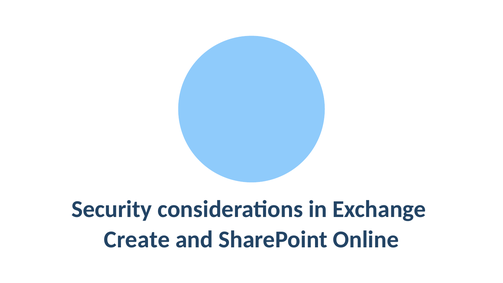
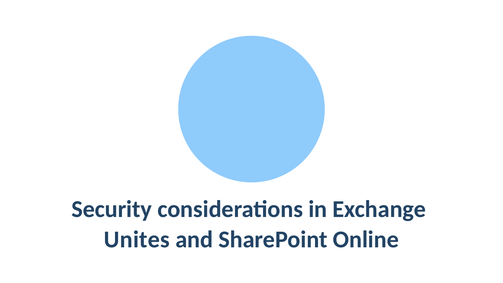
Create: Create -> Unites
